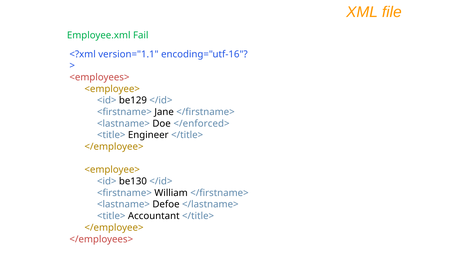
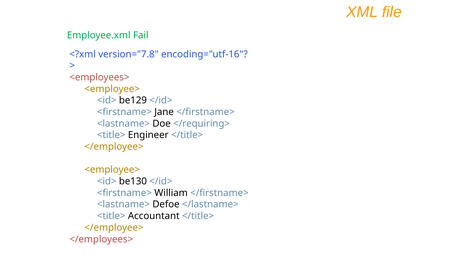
version="1.1: version="1.1 -> version="7.8
</enforced>: </enforced> -> </requiring>
